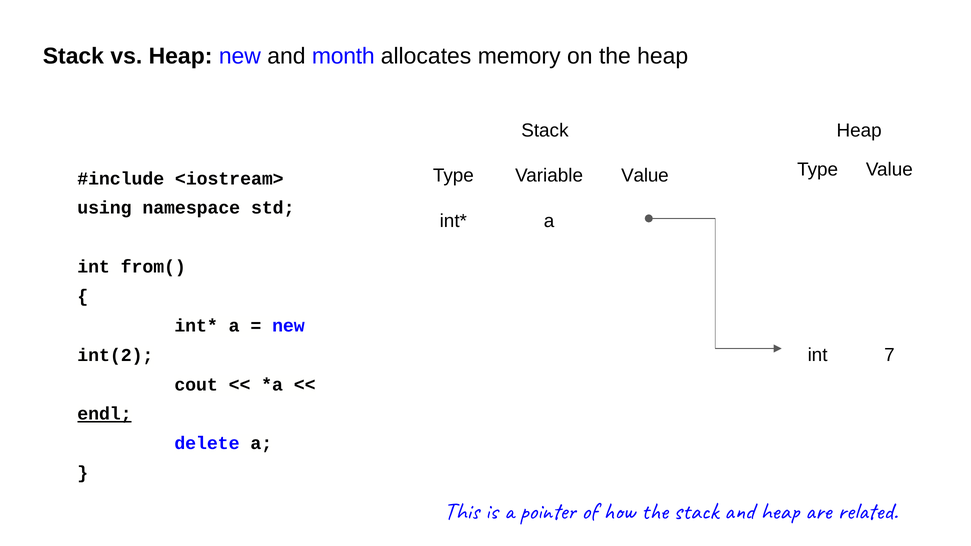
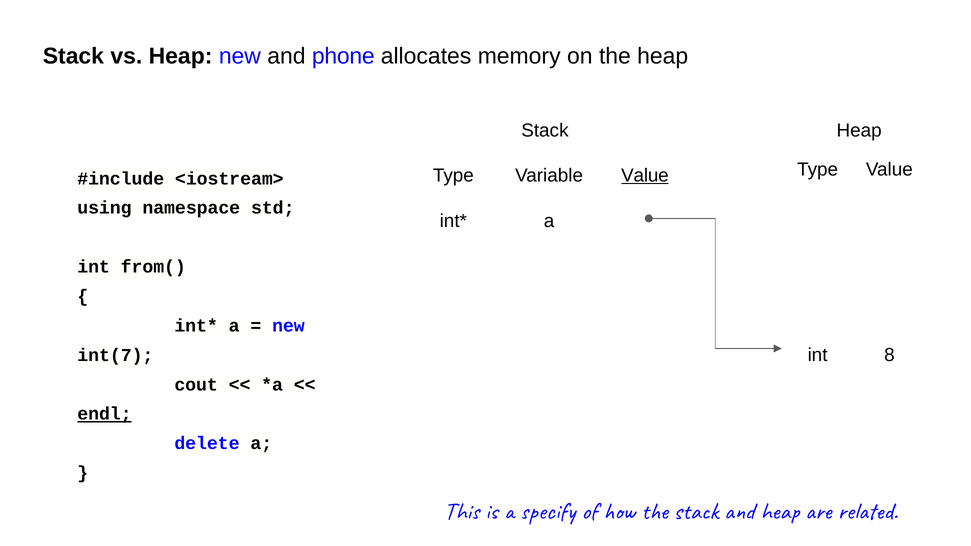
month: month -> phone
Value at (645, 175) underline: none -> present
7: 7 -> 8
int(2: int(2 -> int(7
pointer: pointer -> specify
